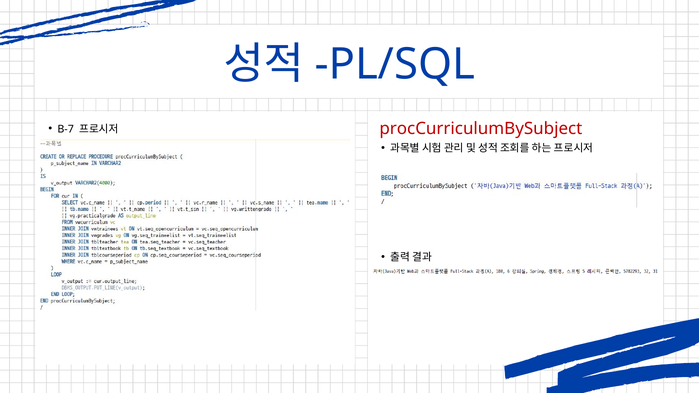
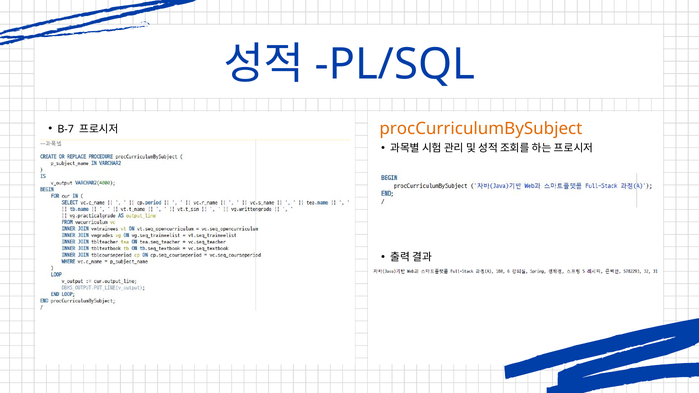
procCurriculumBySubject colour: red -> orange
